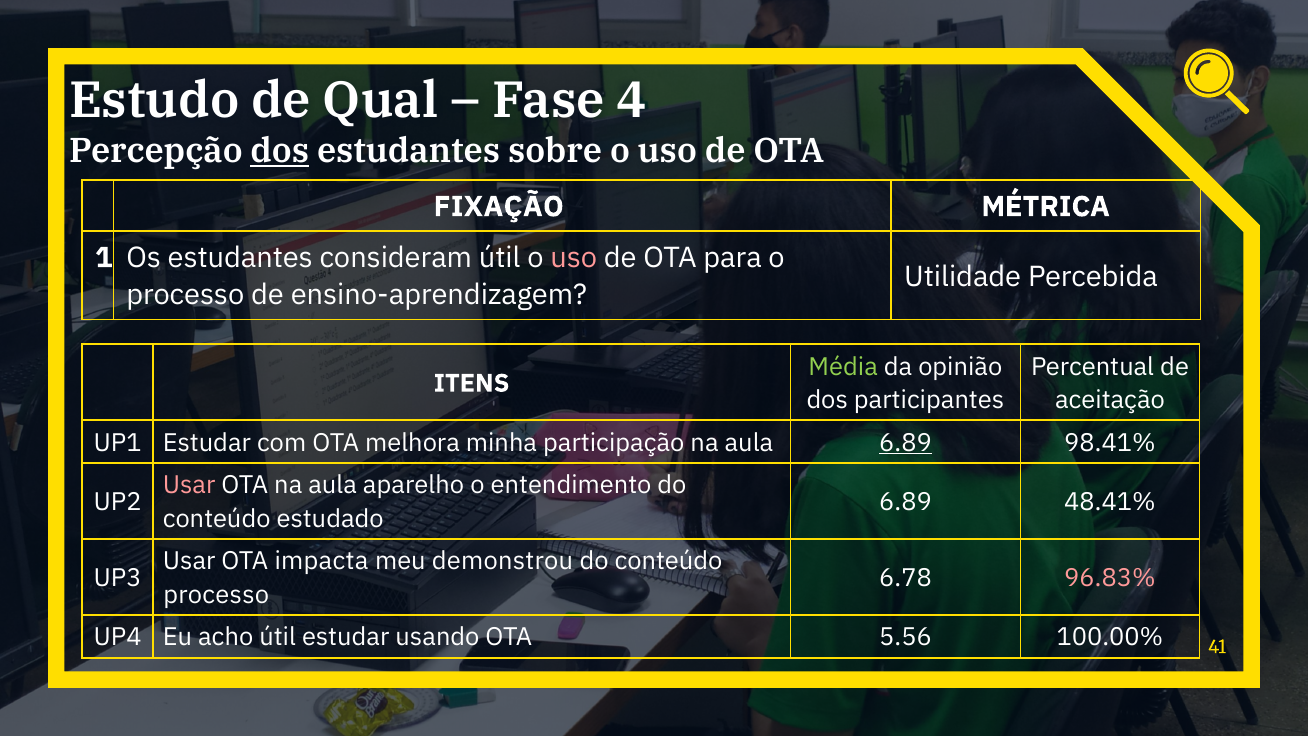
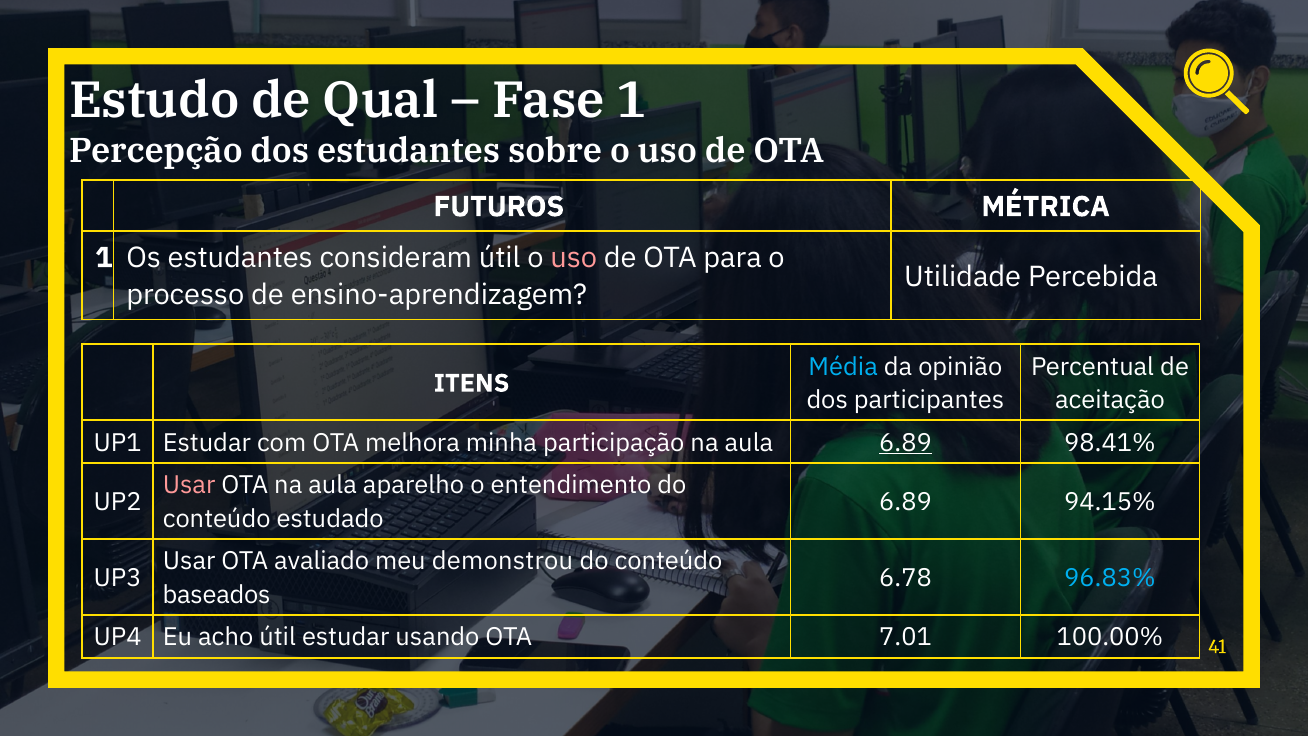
Fase 4: 4 -> 1
dos at (280, 151) underline: present -> none
FIXAÇÃO: FIXAÇÃO -> FUTUROS
Média colour: light green -> light blue
48.41%: 48.41% -> 94.15%
impacta: impacta -> avaliado
96.83% colour: pink -> light blue
processo at (216, 594): processo -> baseados
5.56: 5.56 -> 7.01
